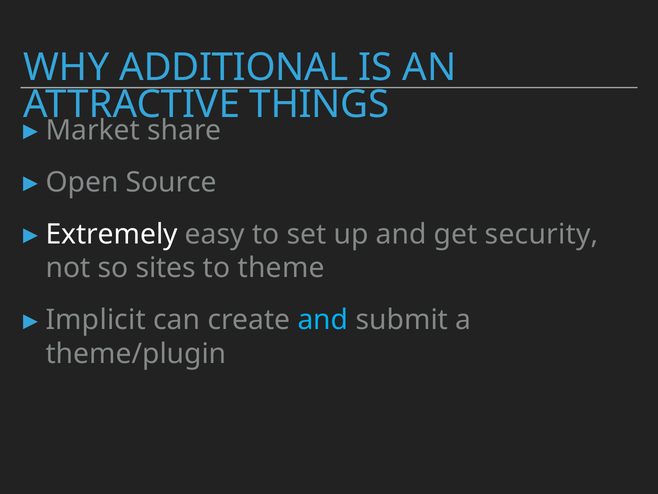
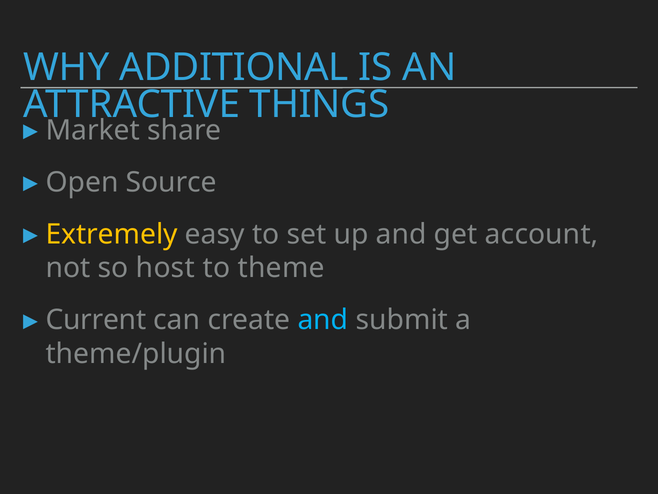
Extremely colour: white -> yellow
security: security -> account
sites: sites -> host
Implicit: Implicit -> Current
